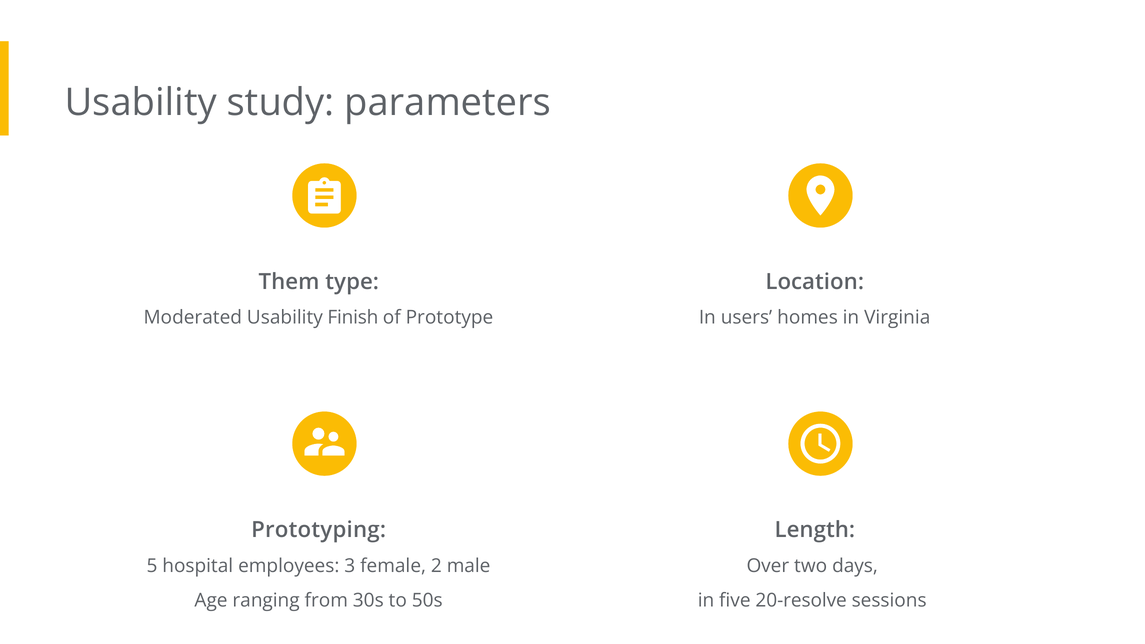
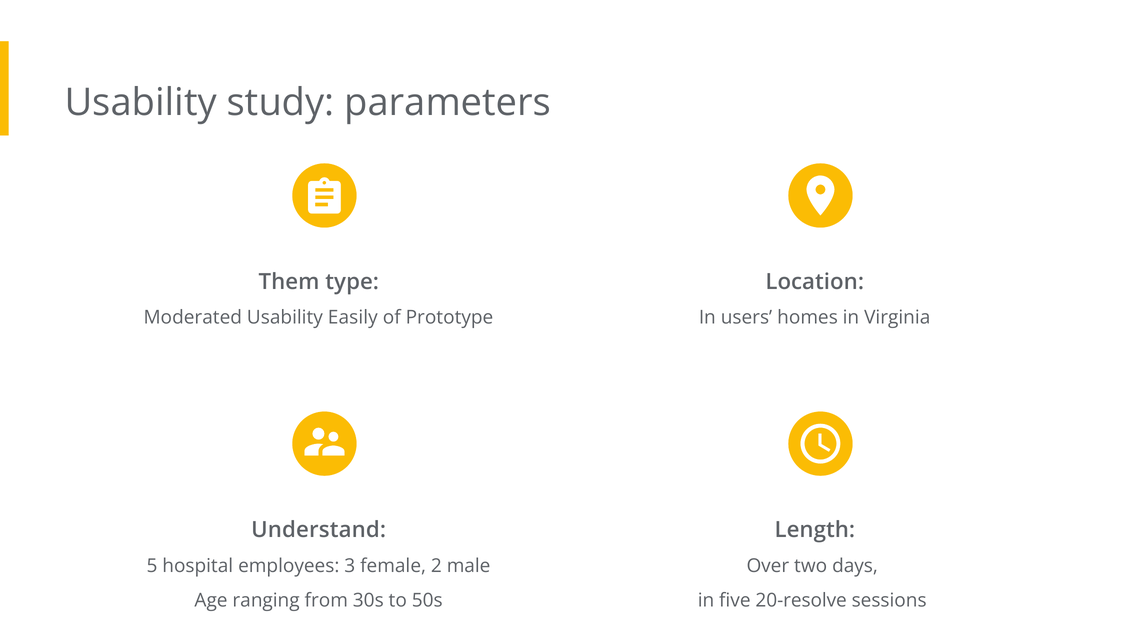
Finish: Finish -> Easily
Prototyping: Prototyping -> Understand
